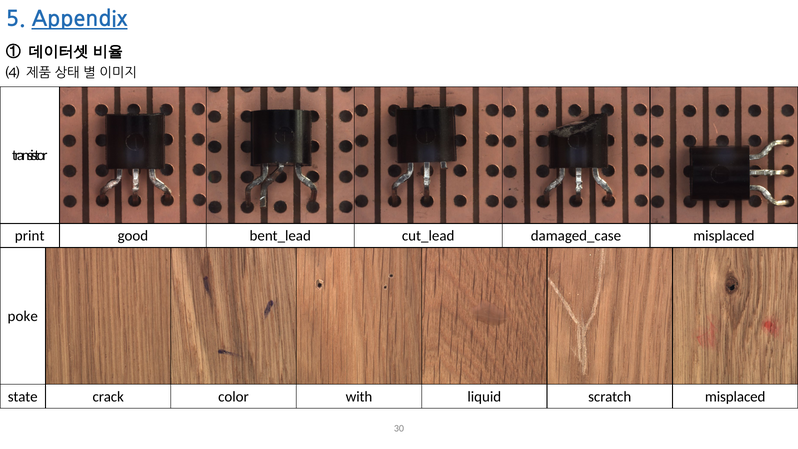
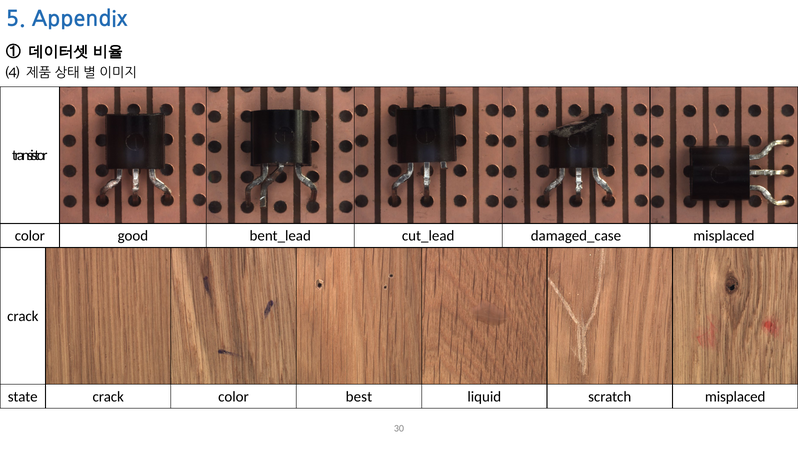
Appendix underline: present -> none
print at (30, 236): print -> color
poke at (23, 316): poke -> crack
with: with -> best
